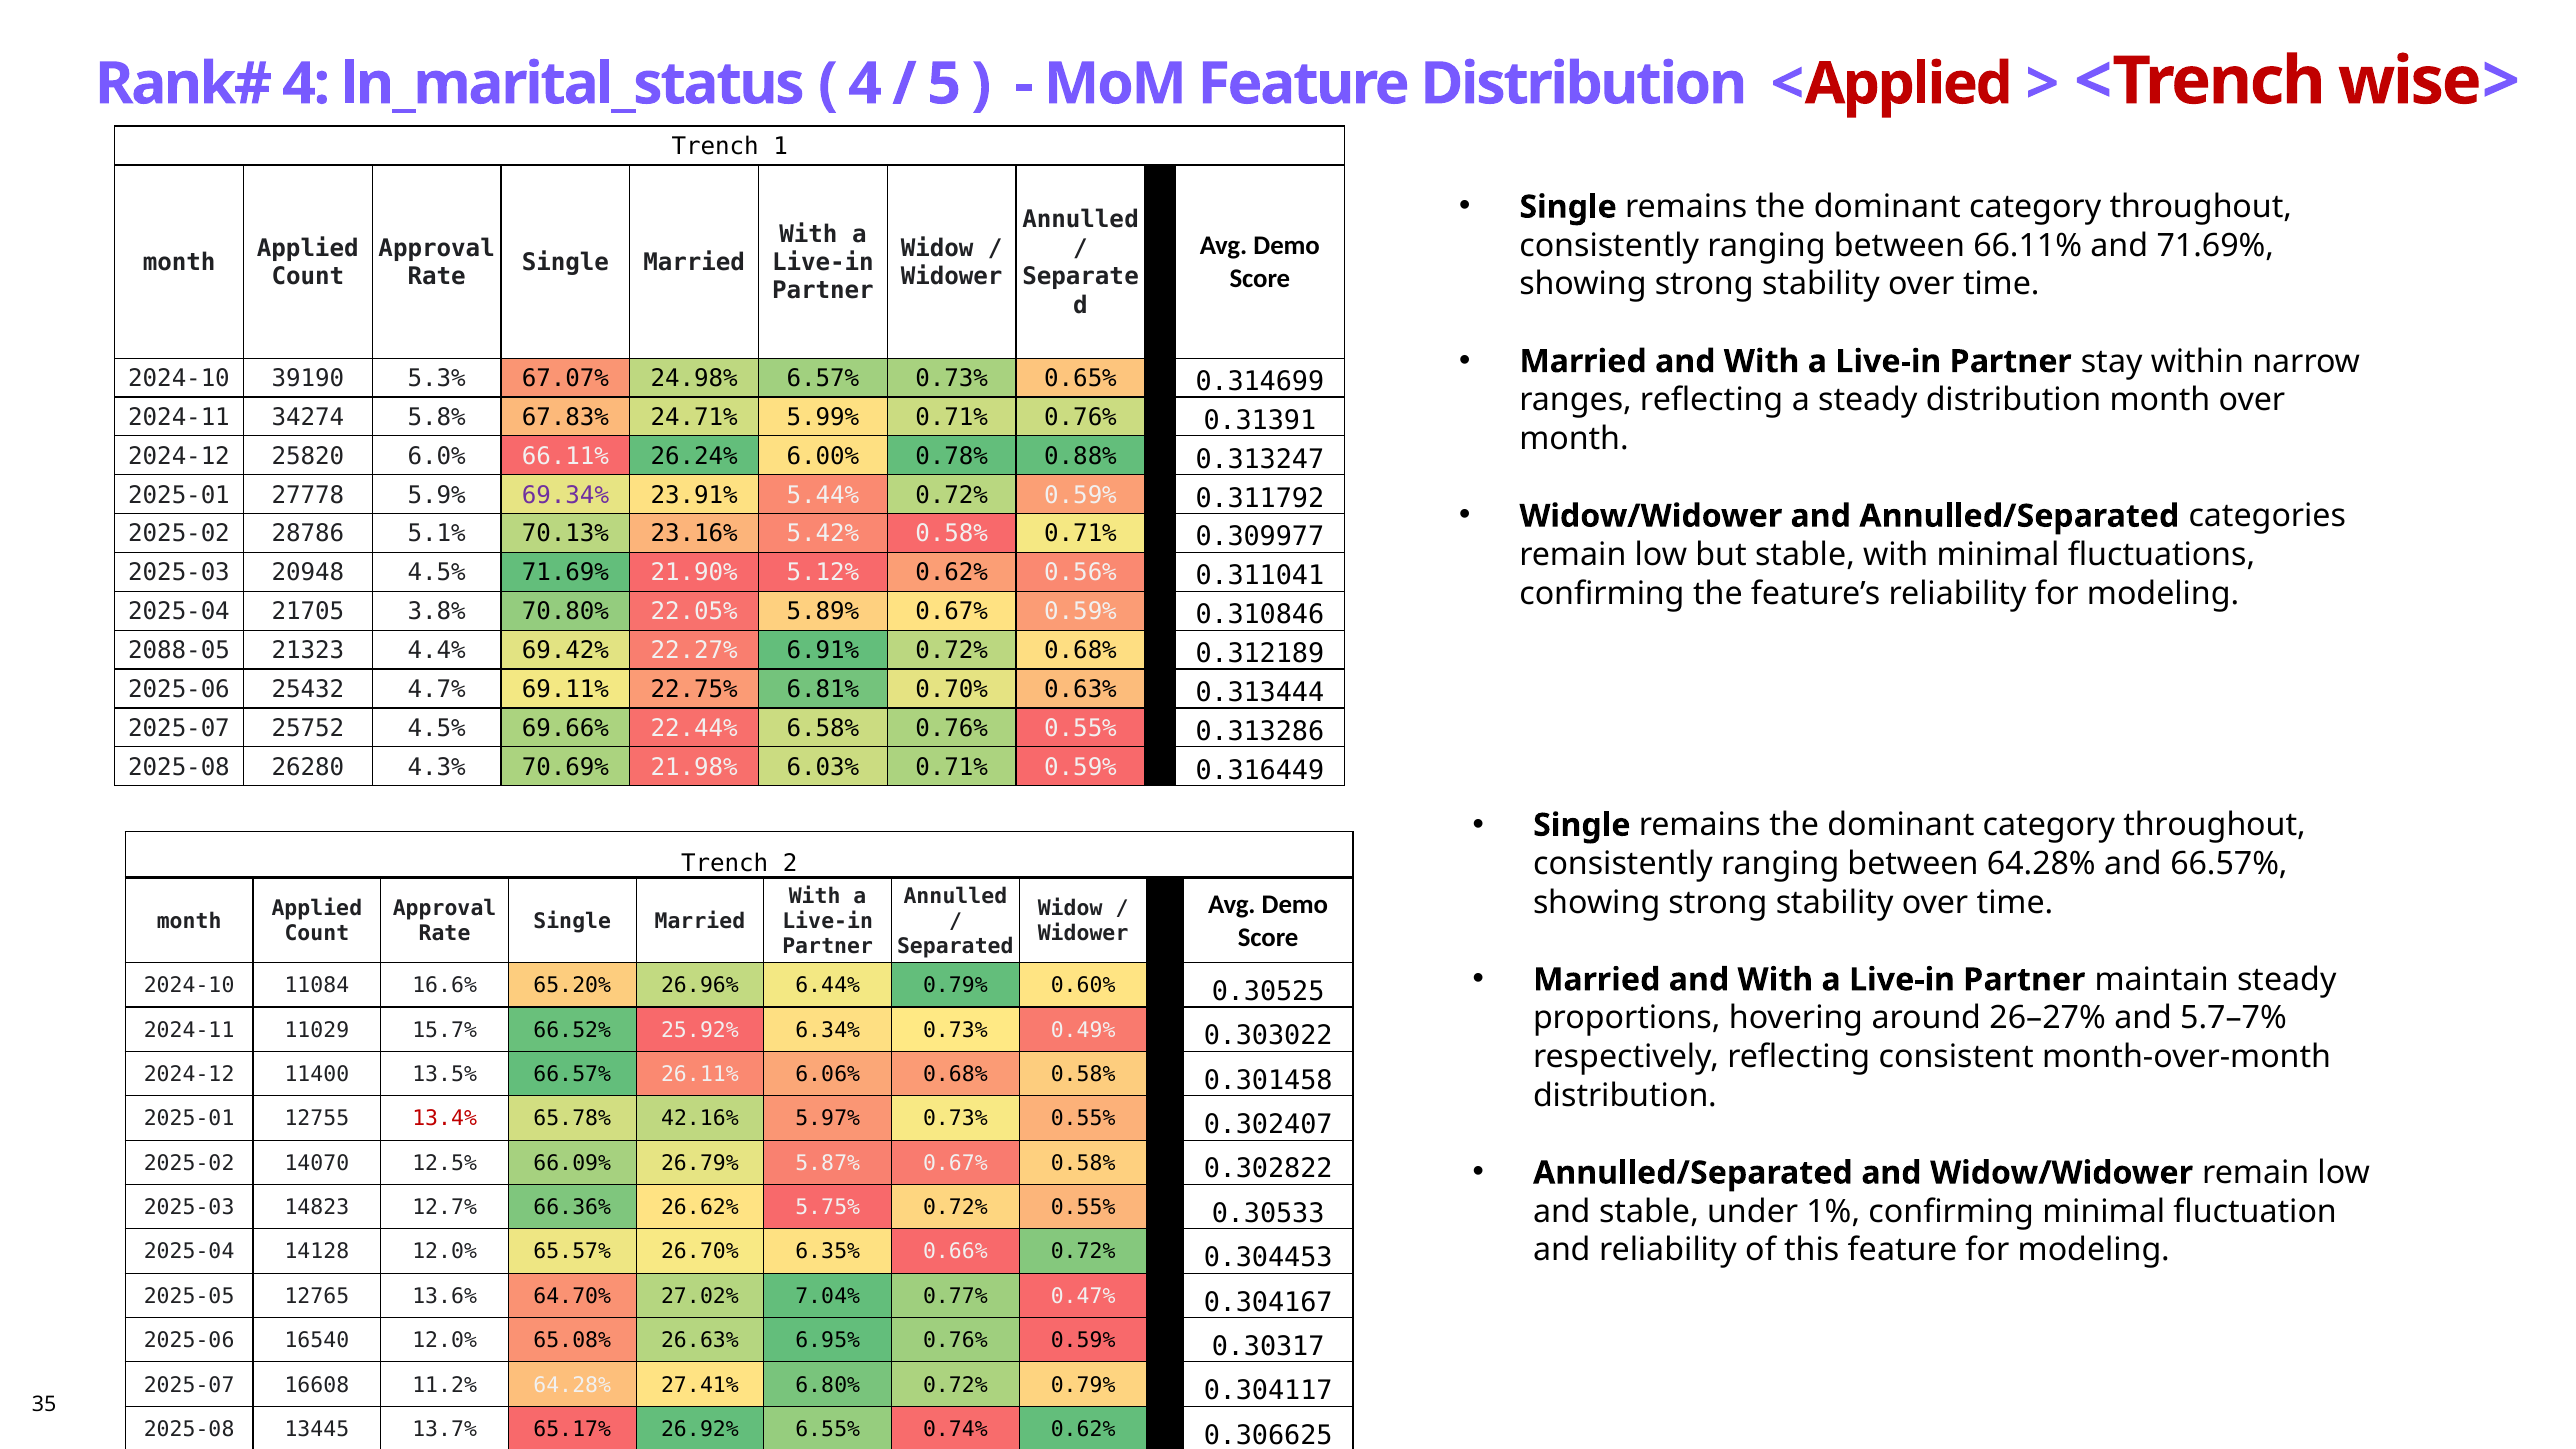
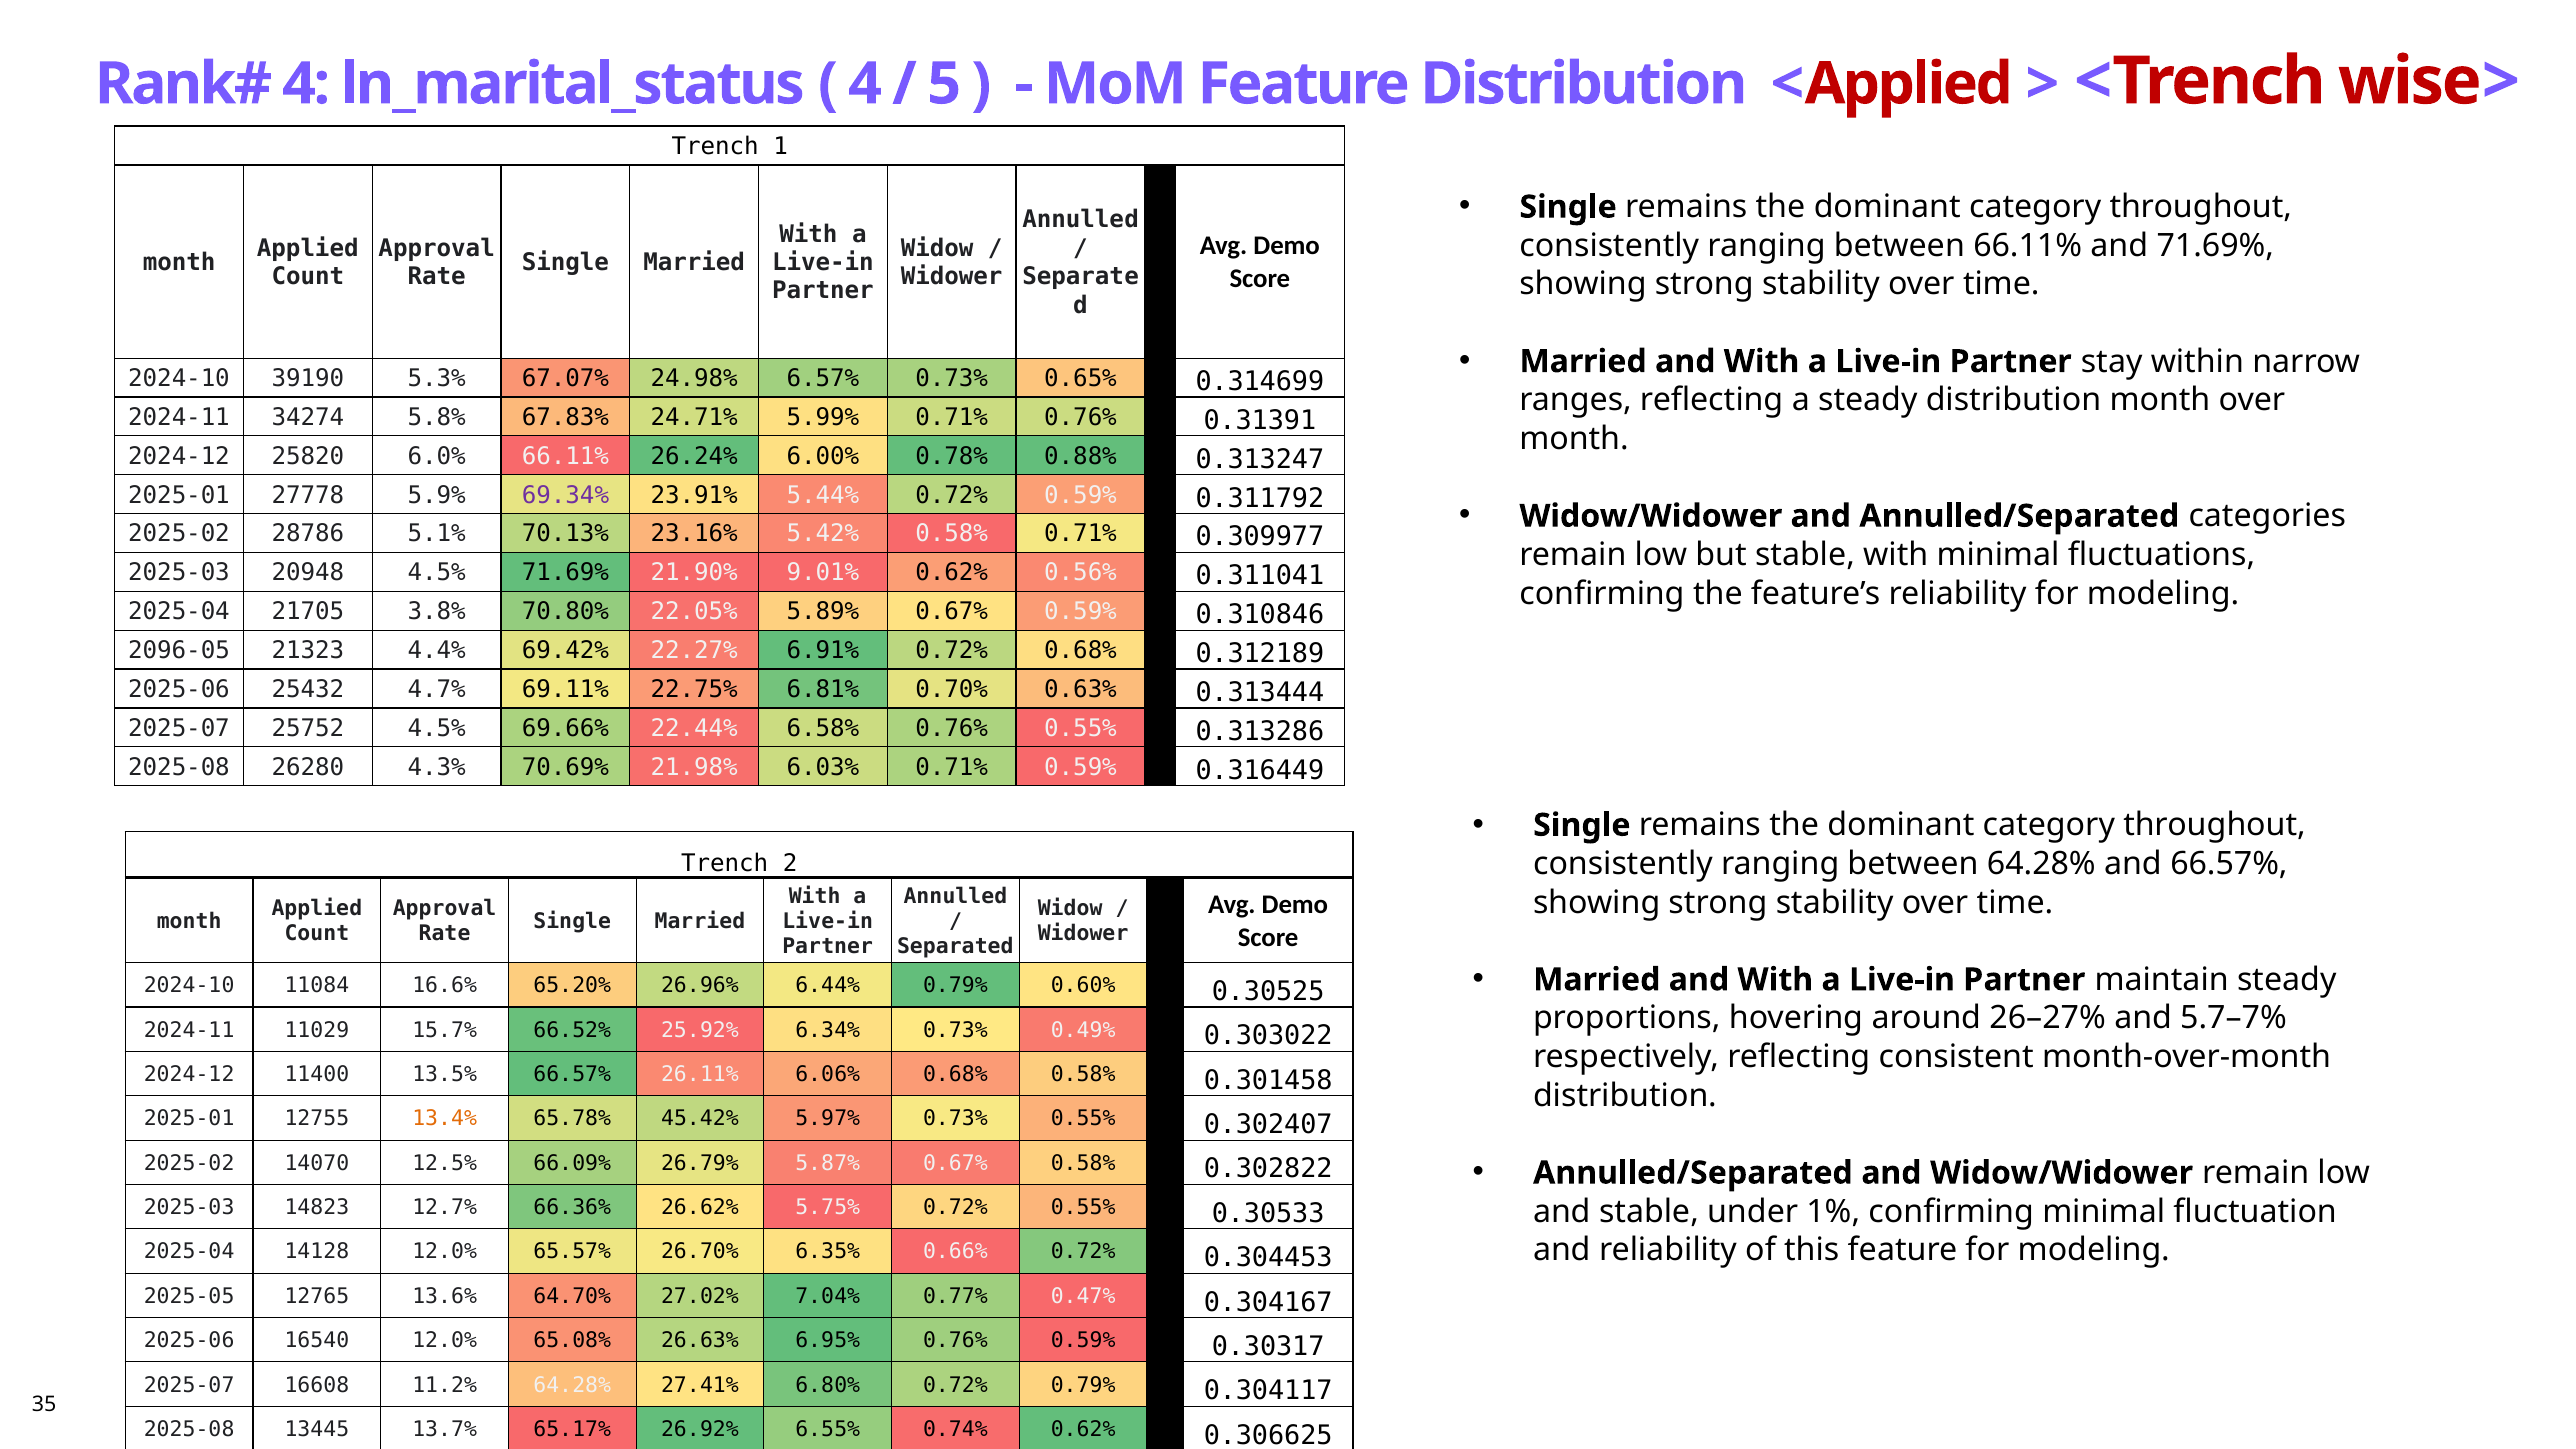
5.12%: 5.12% -> 9.01%
2088-05: 2088-05 -> 2096-05
13.4% colour: red -> orange
42.16%: 42.16% -> 45.42%
